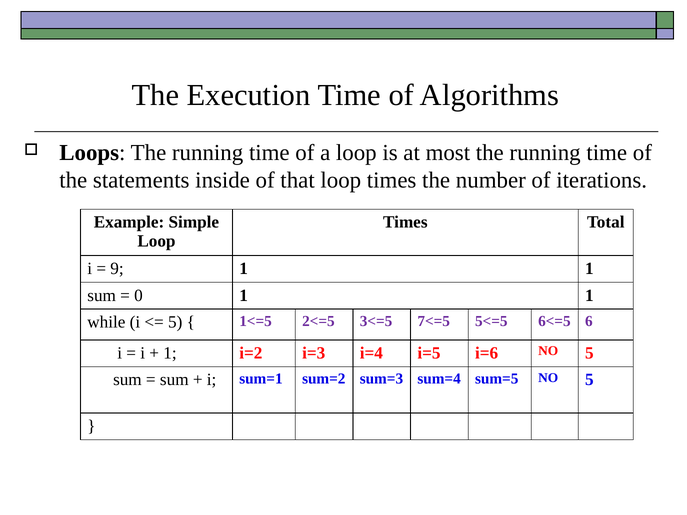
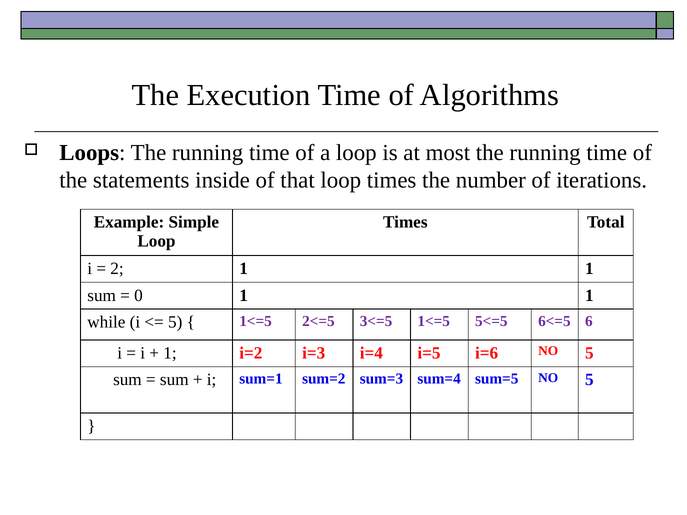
9: 9 -> 2
3<=5 7<=5: 7<=5 -> 1<=5
